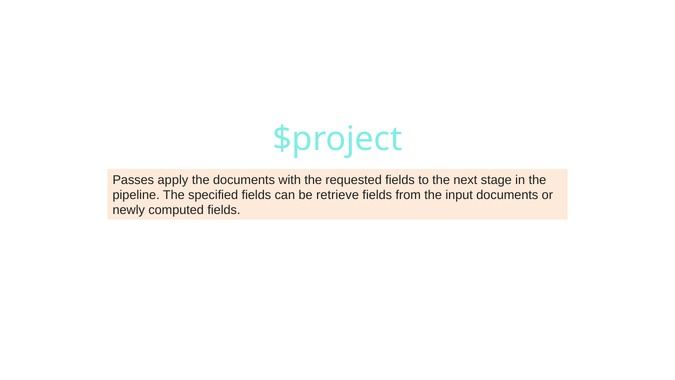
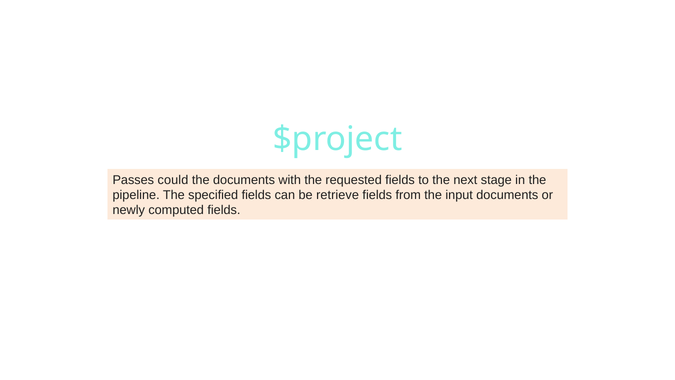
apply: apply -> could
